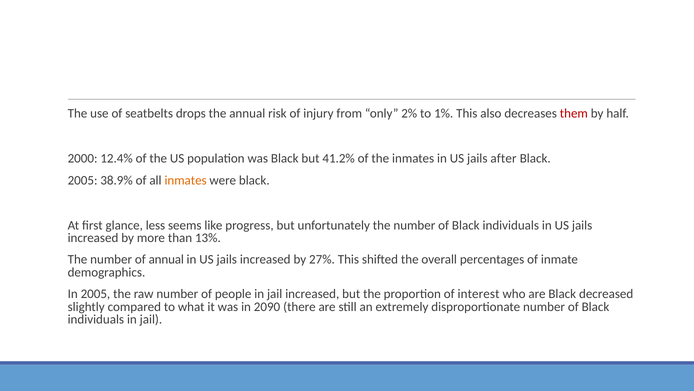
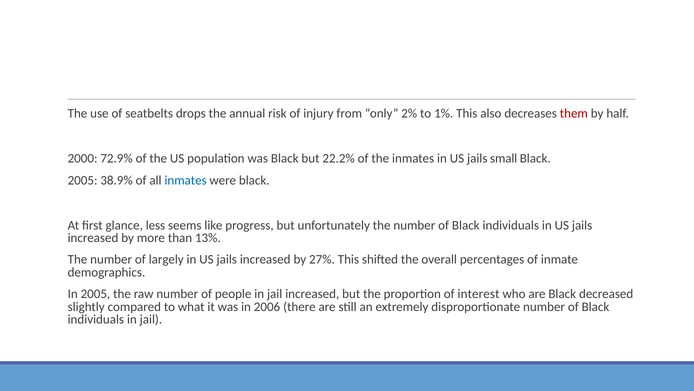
12.4%: 12.4% -> 72.9%
41.2%: 41.2% -> 22.2%
after: after -> small
inmates at (186, 180) colour: orange -> blue
of annual: annual -> largely
2090: 2090 -> 2006
